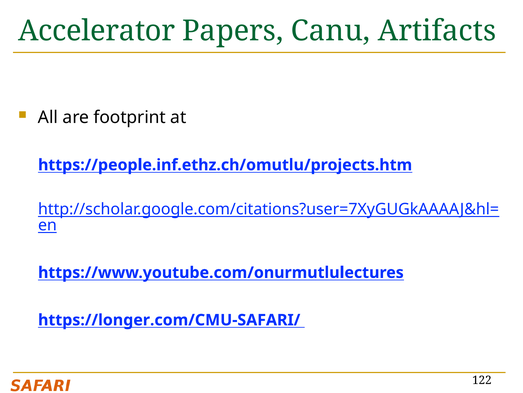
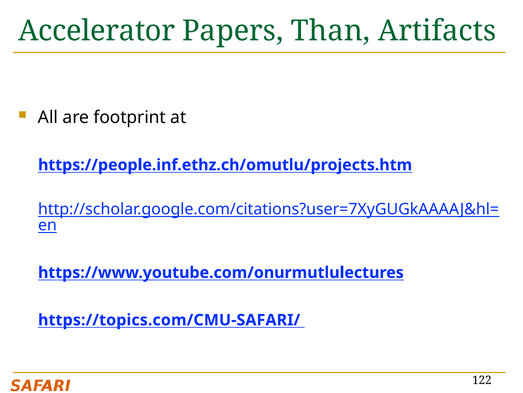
Canu: Canu -> Than
https://longer.com/CMU-SAFARI/: https://longer.com/CMU-SAFARI/ -> https://topics.com/CMU-SAFARI/
